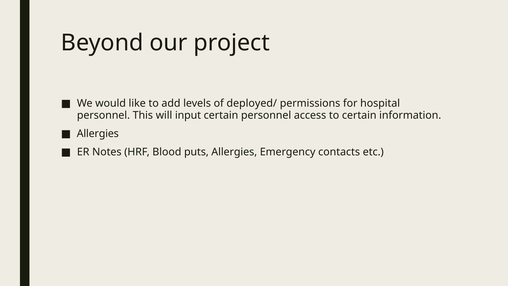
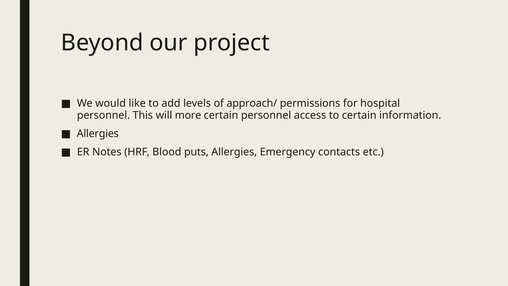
deployed/: deployed/ -> approach/
input: input -> more
